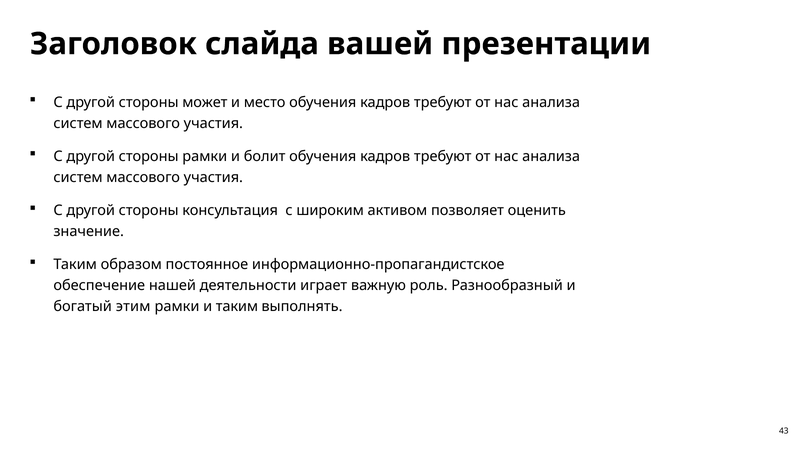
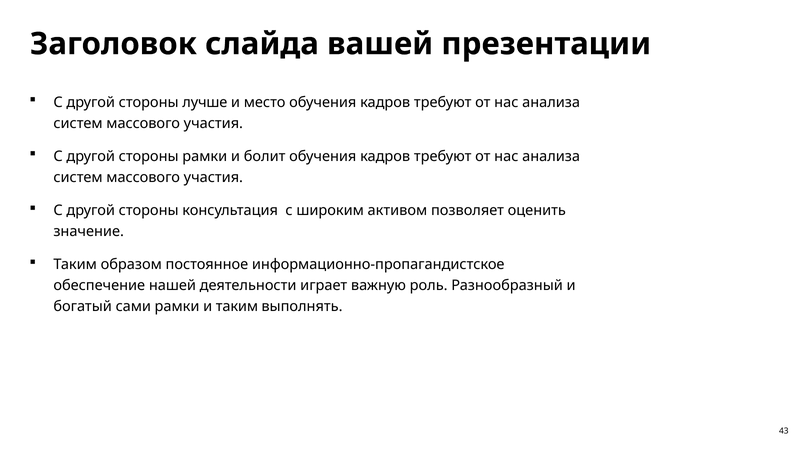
может: может -> лучше
этим: этим -> сами
